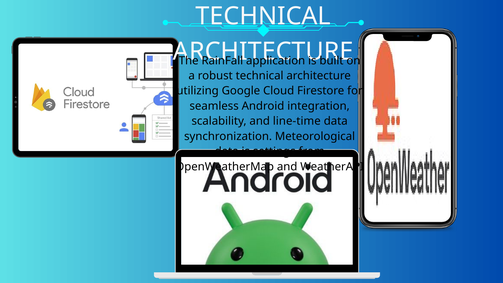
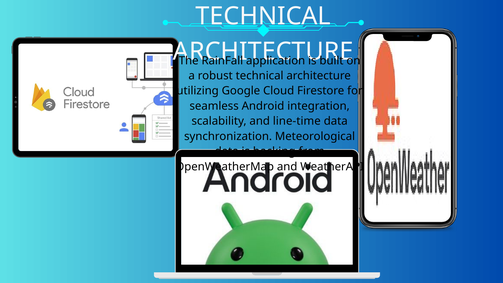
settings: settings -> backing
